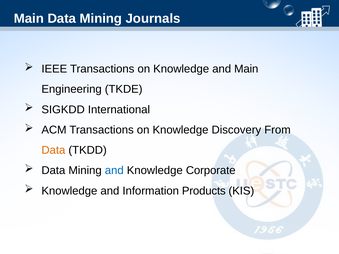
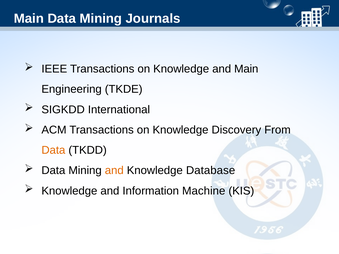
and at (114, 171) colour: blue -> orange
Corporate: Corporate -> Database
Products: Products -> Machine
